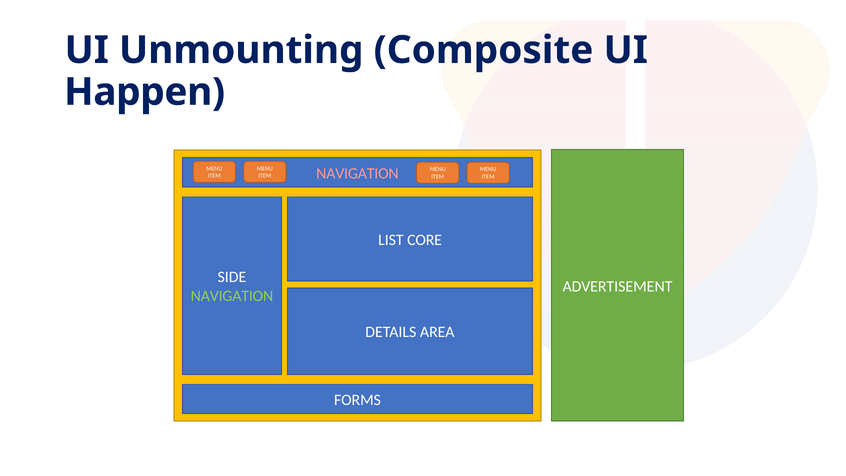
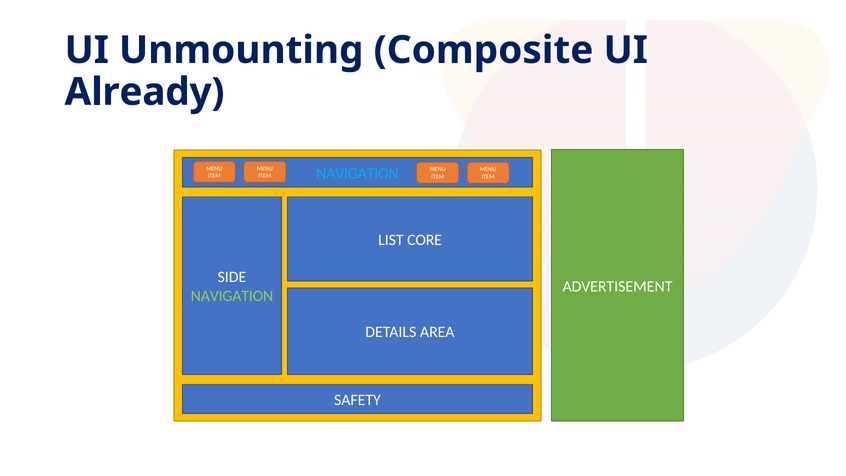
Happen: Happen -> Already
NAVIGATION at (357, 173) colour: pink -> light blue
FORMS: FORMS -> SAFETY
